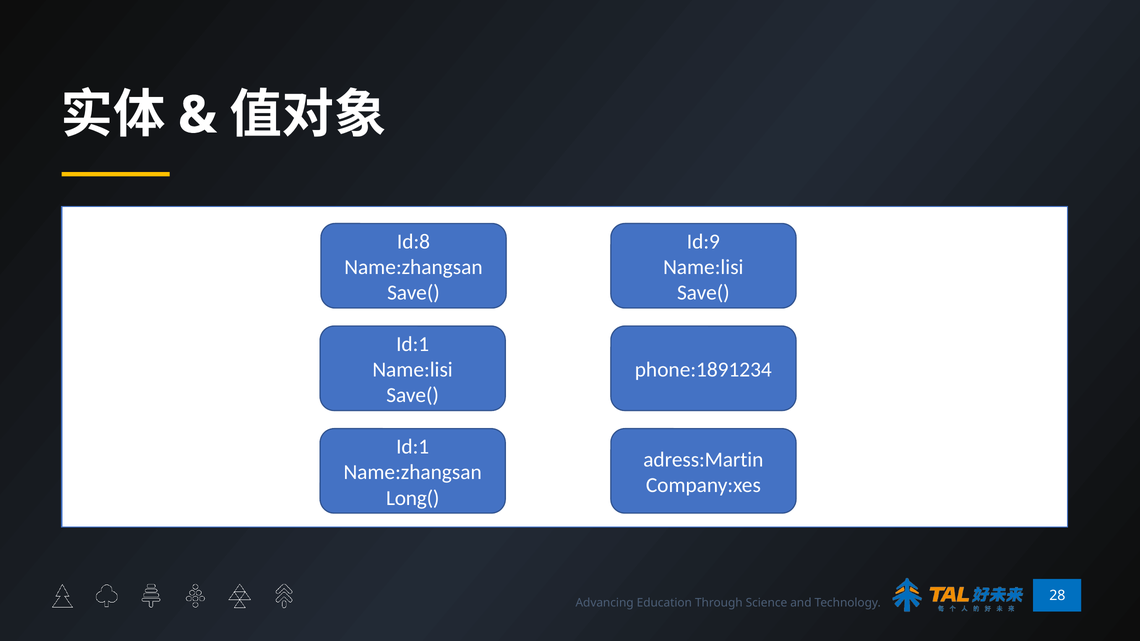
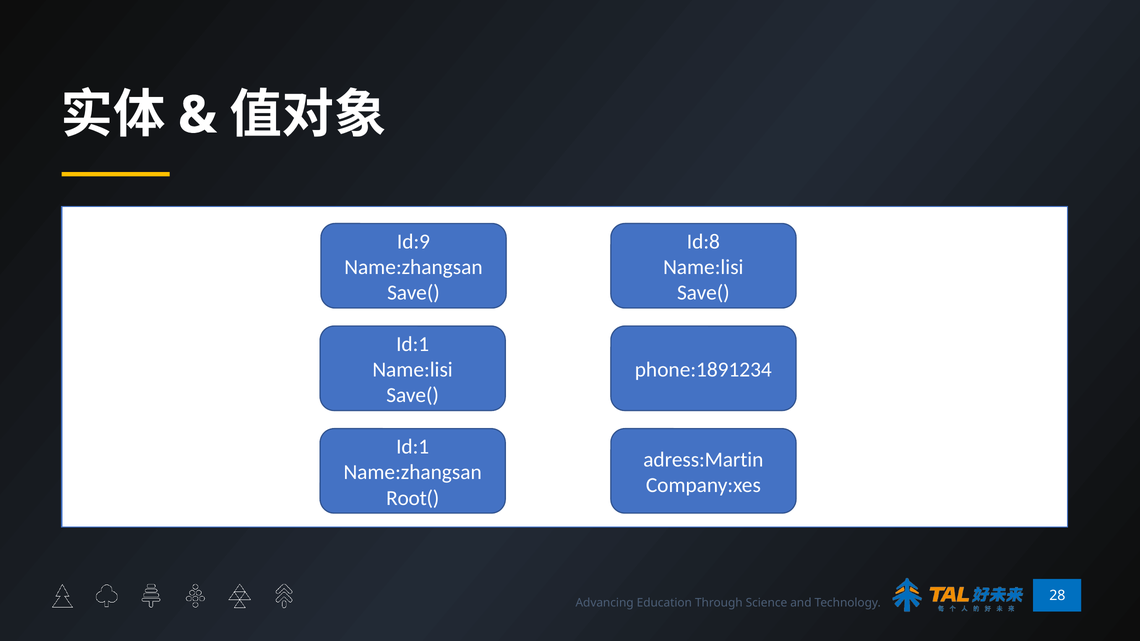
Id:8: Id:8 -> Id:9
Id:9: Id:9 -> Id:8
Long(: Long( -> Root(
